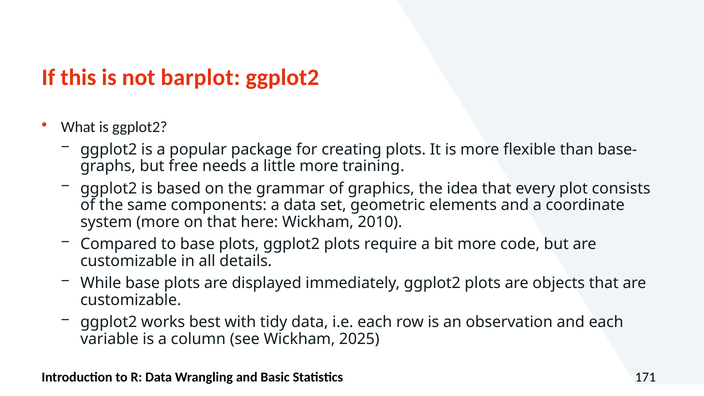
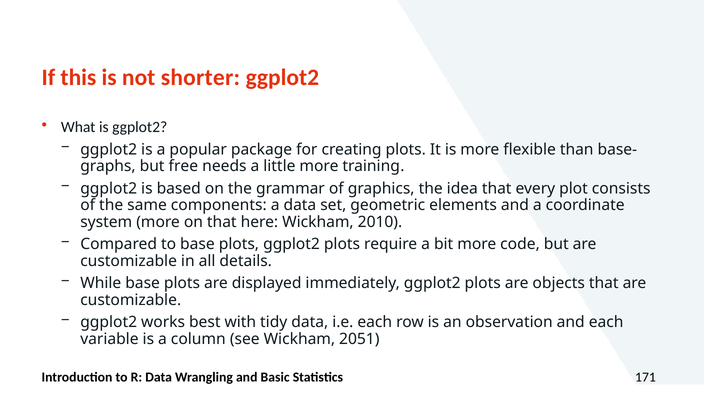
barplot: barplot -> shorter
2025: 2025 -> 2051
